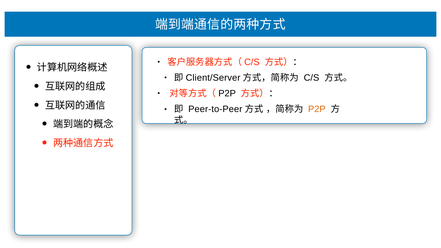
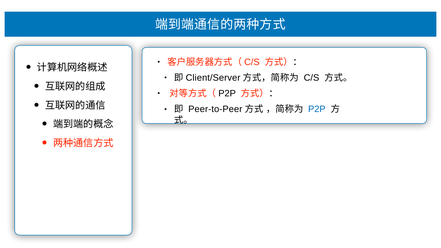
P2P at (317, 109) colour: orange -> blue
